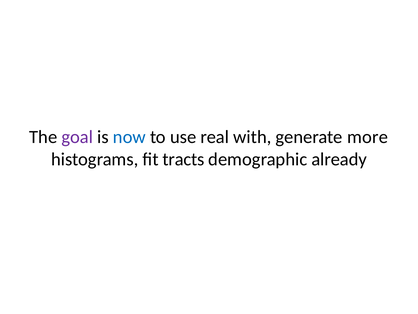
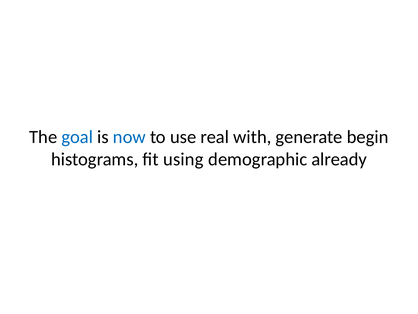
goal colour: purple -> blue
more: more -> begin
tracts: tracts -> using
